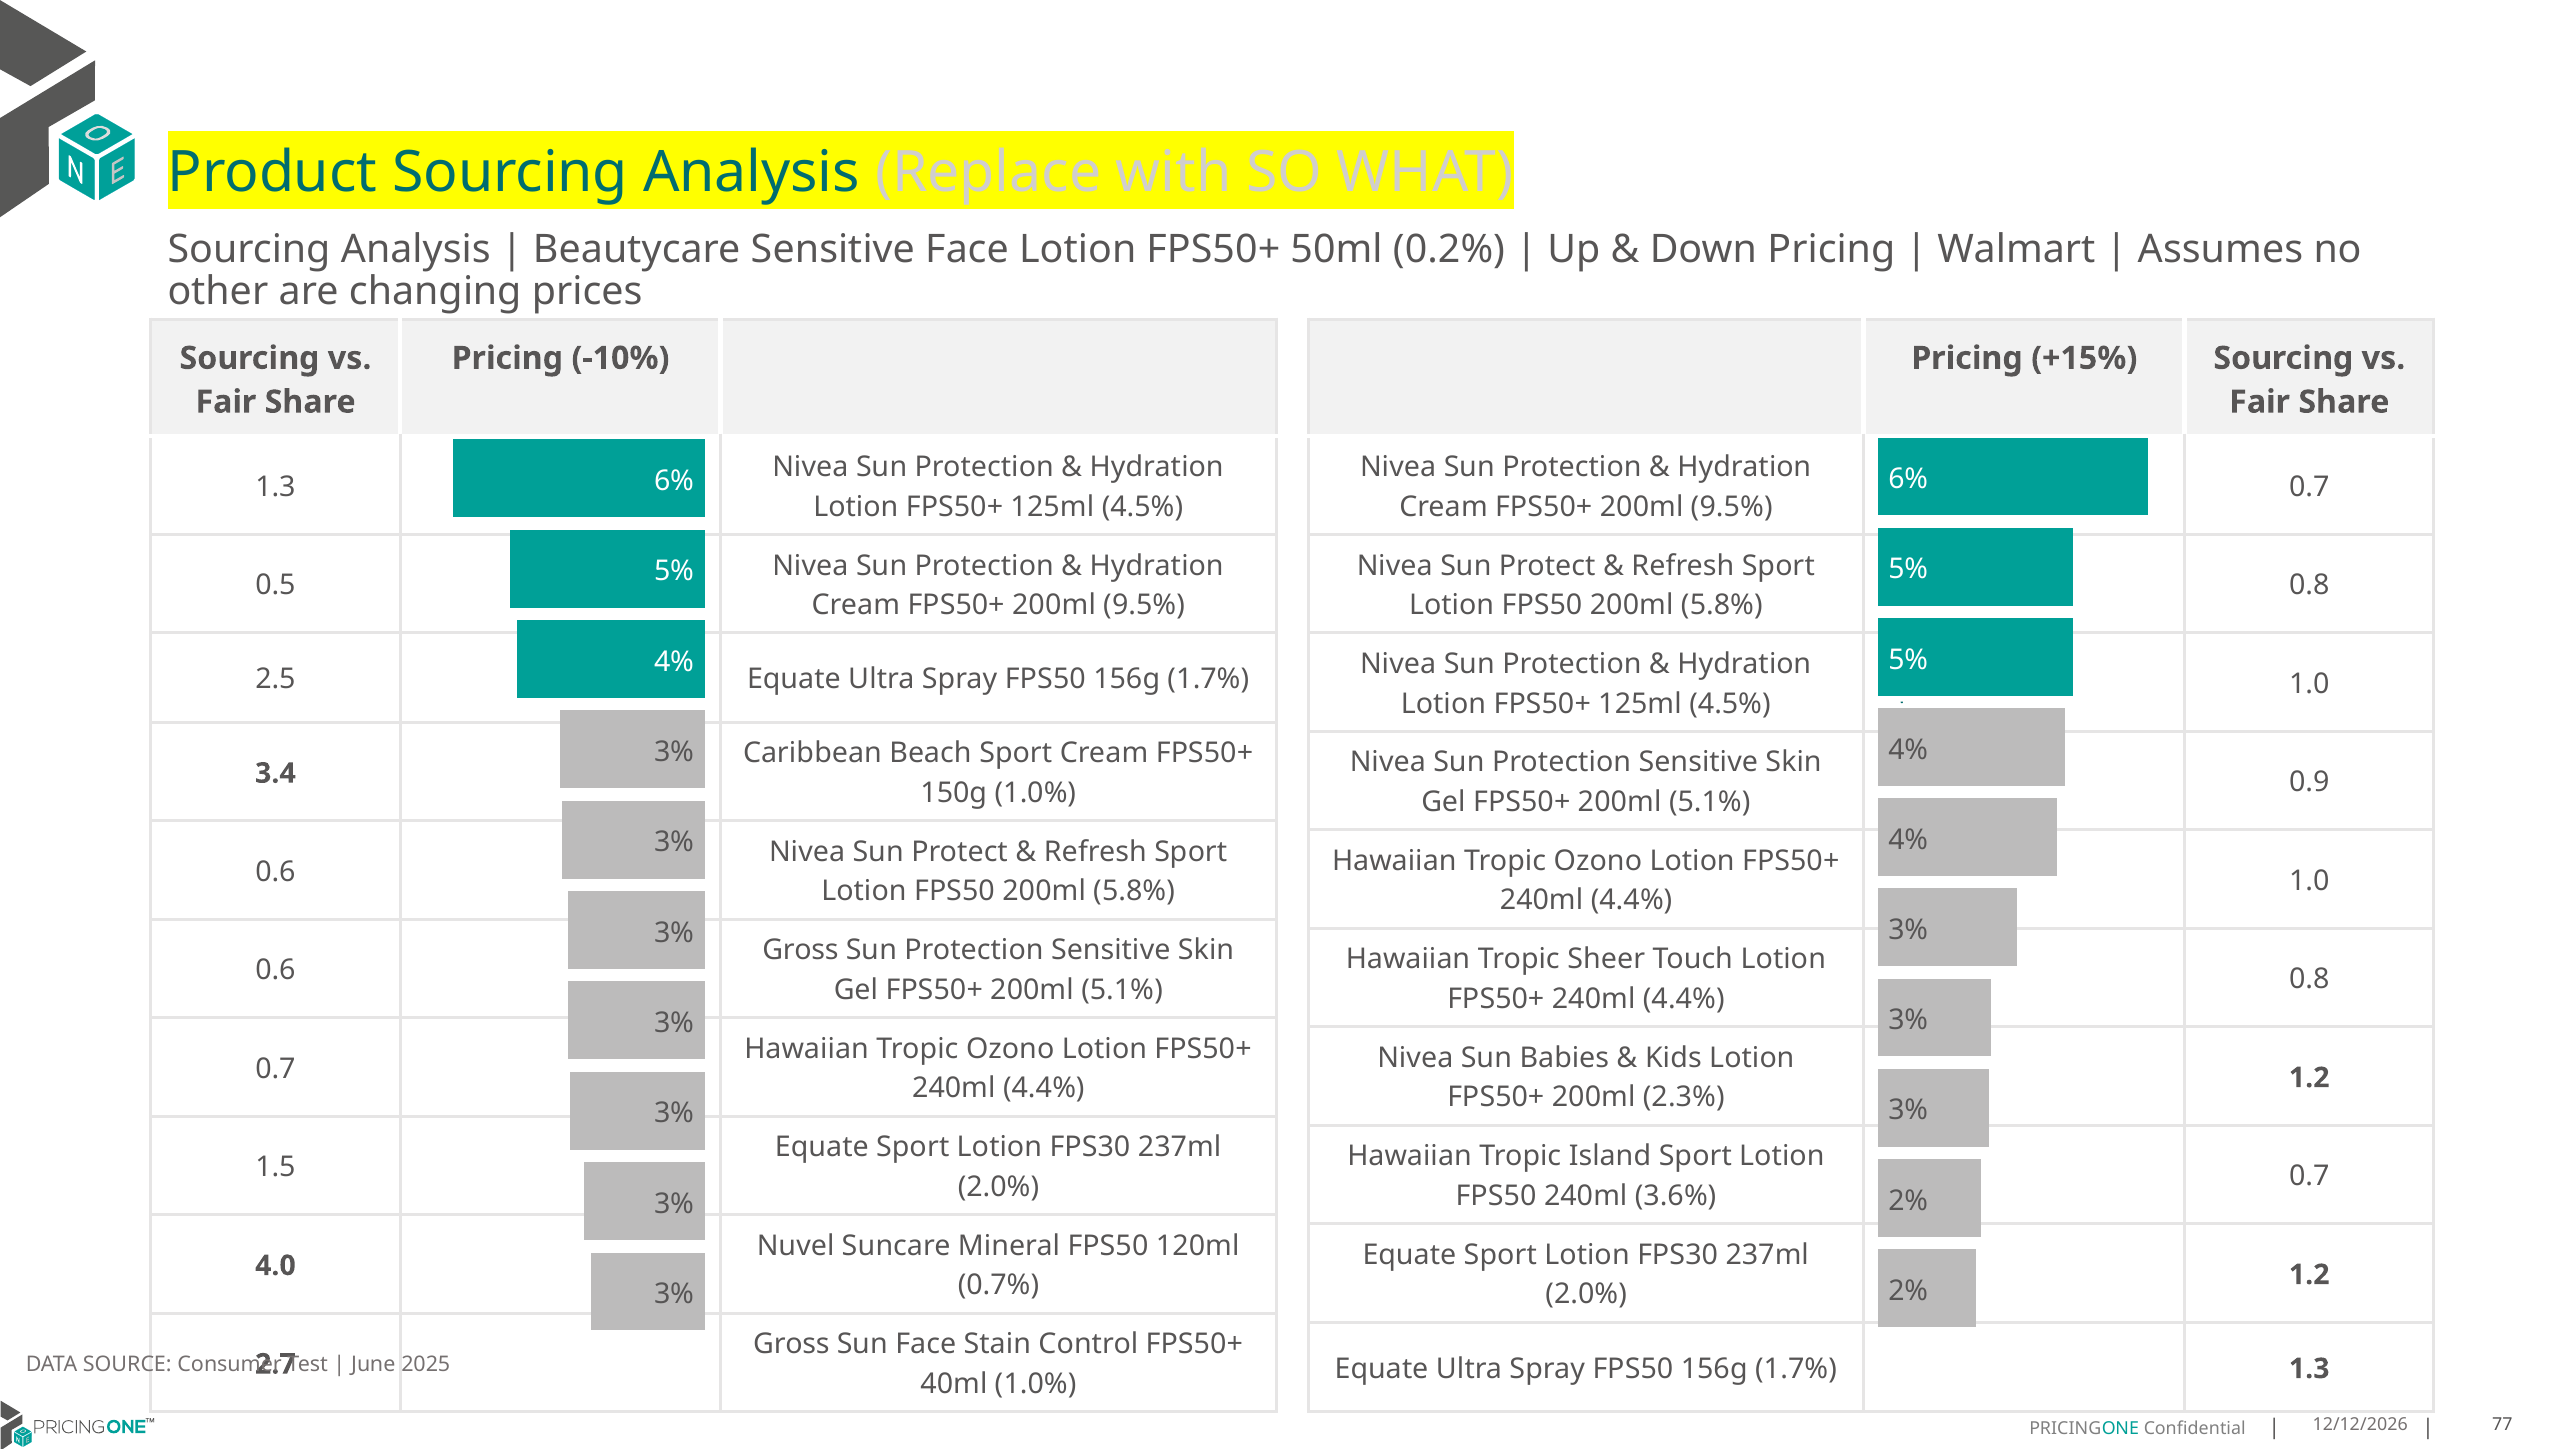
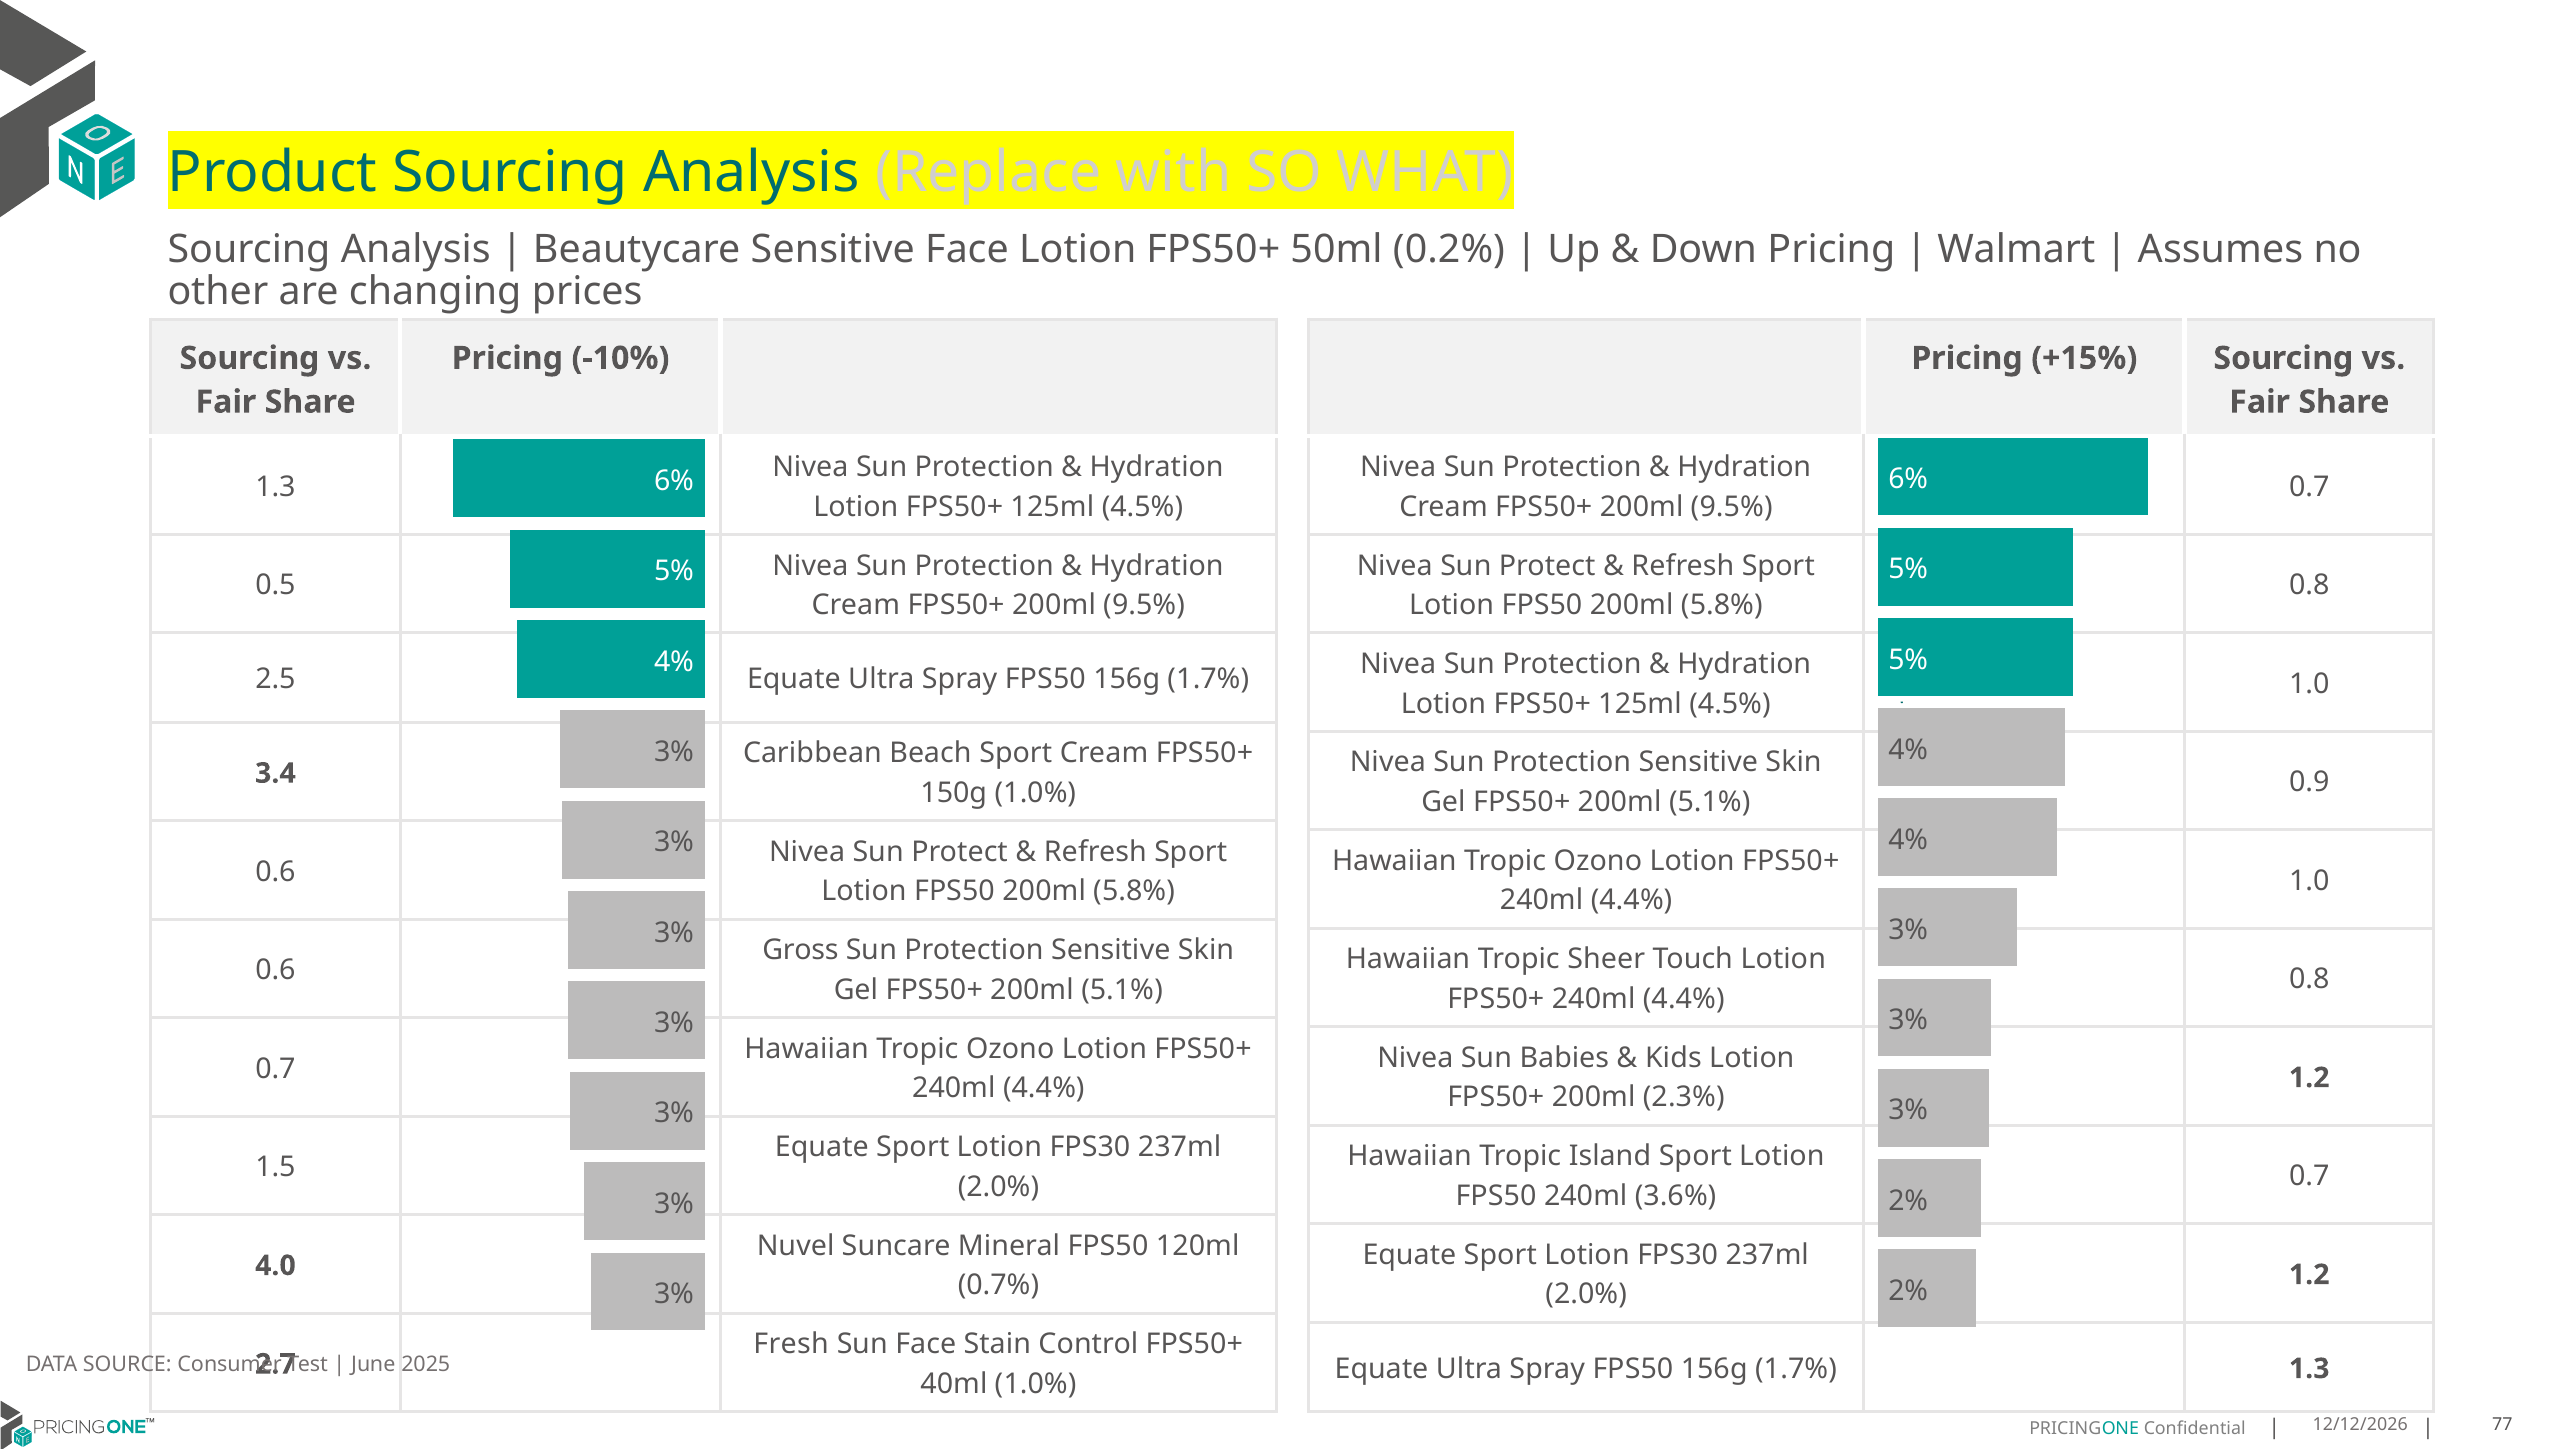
Gross at (791, 1344): Gross -> Fresh
